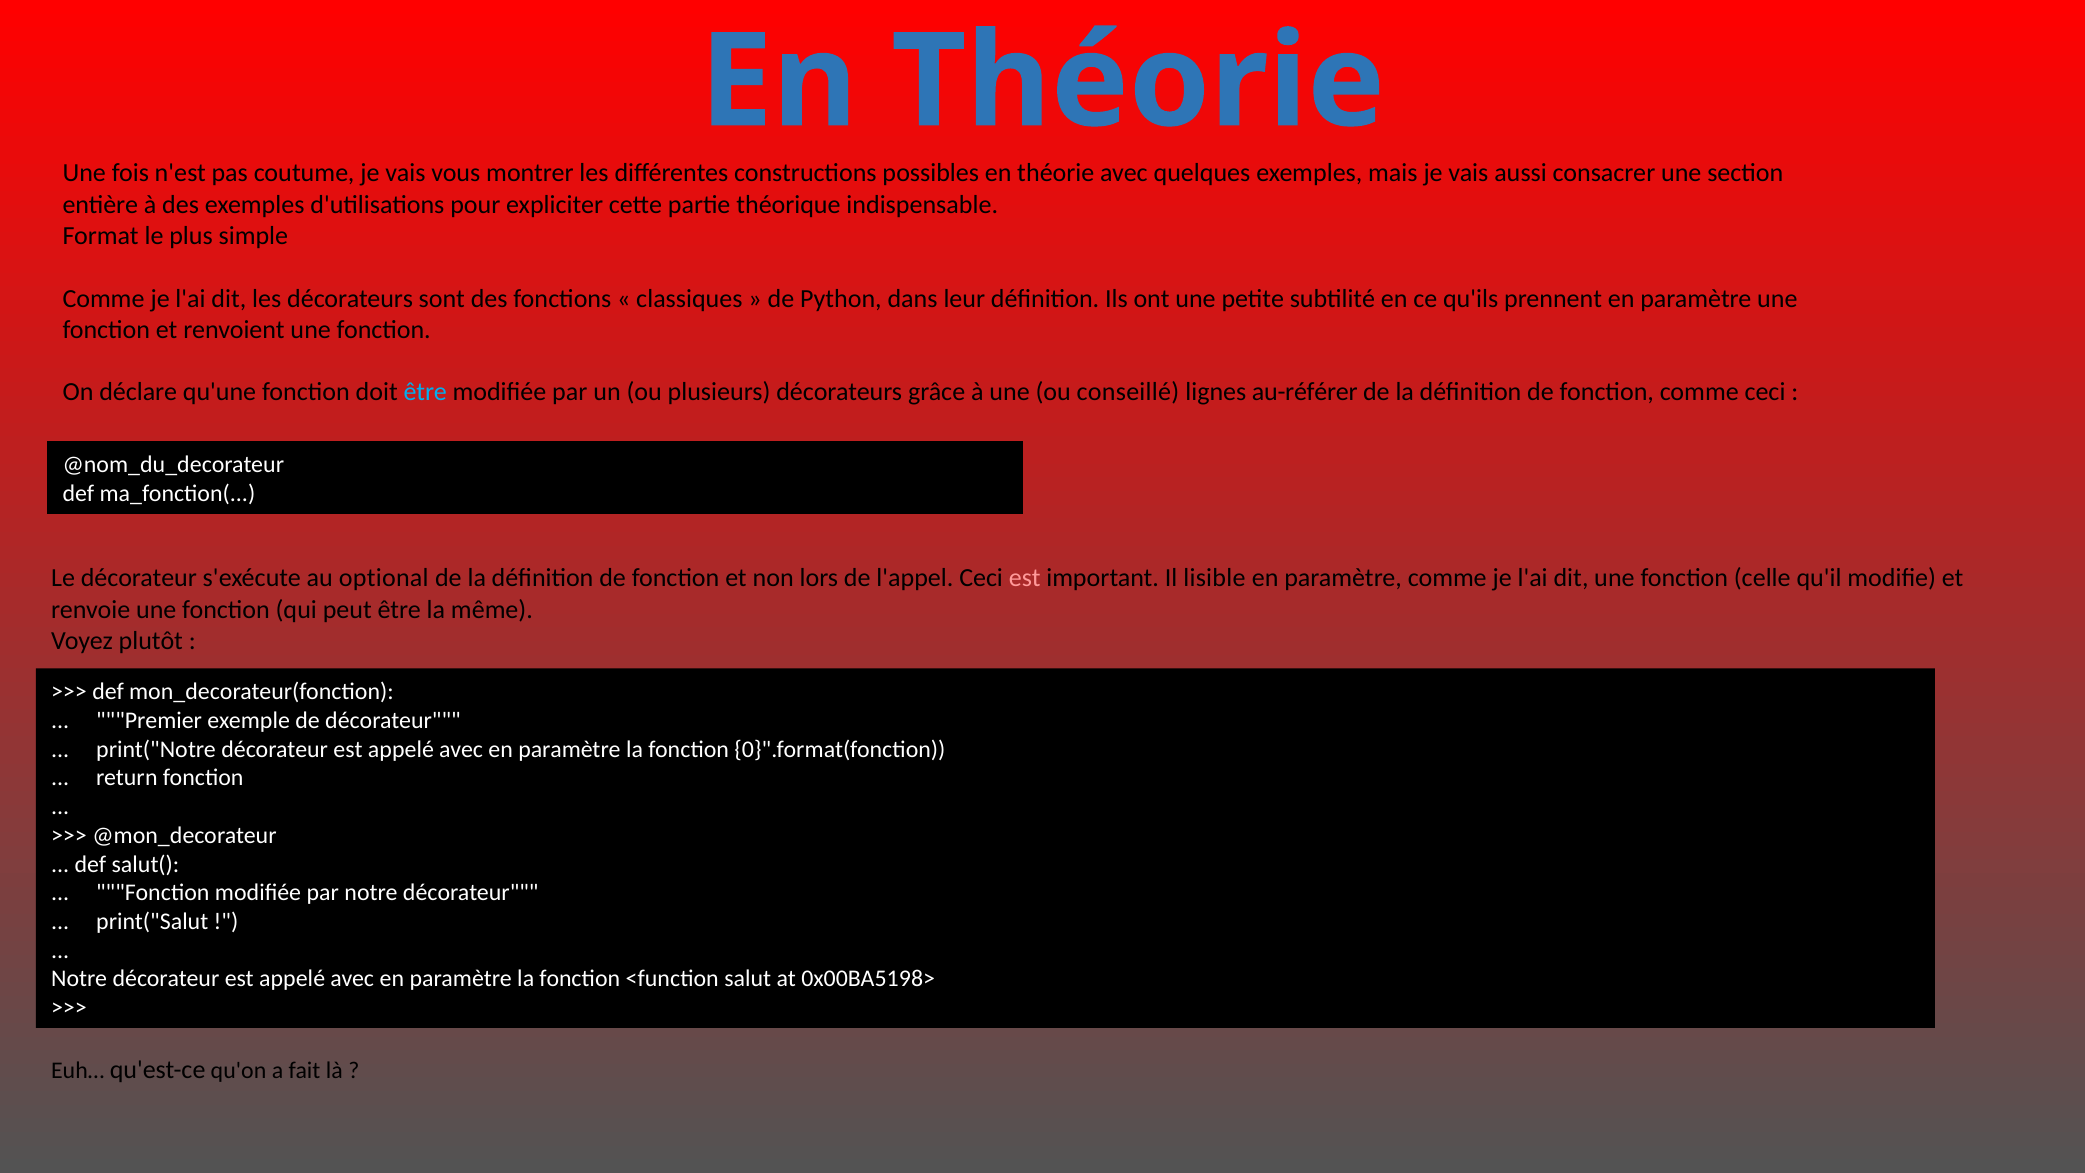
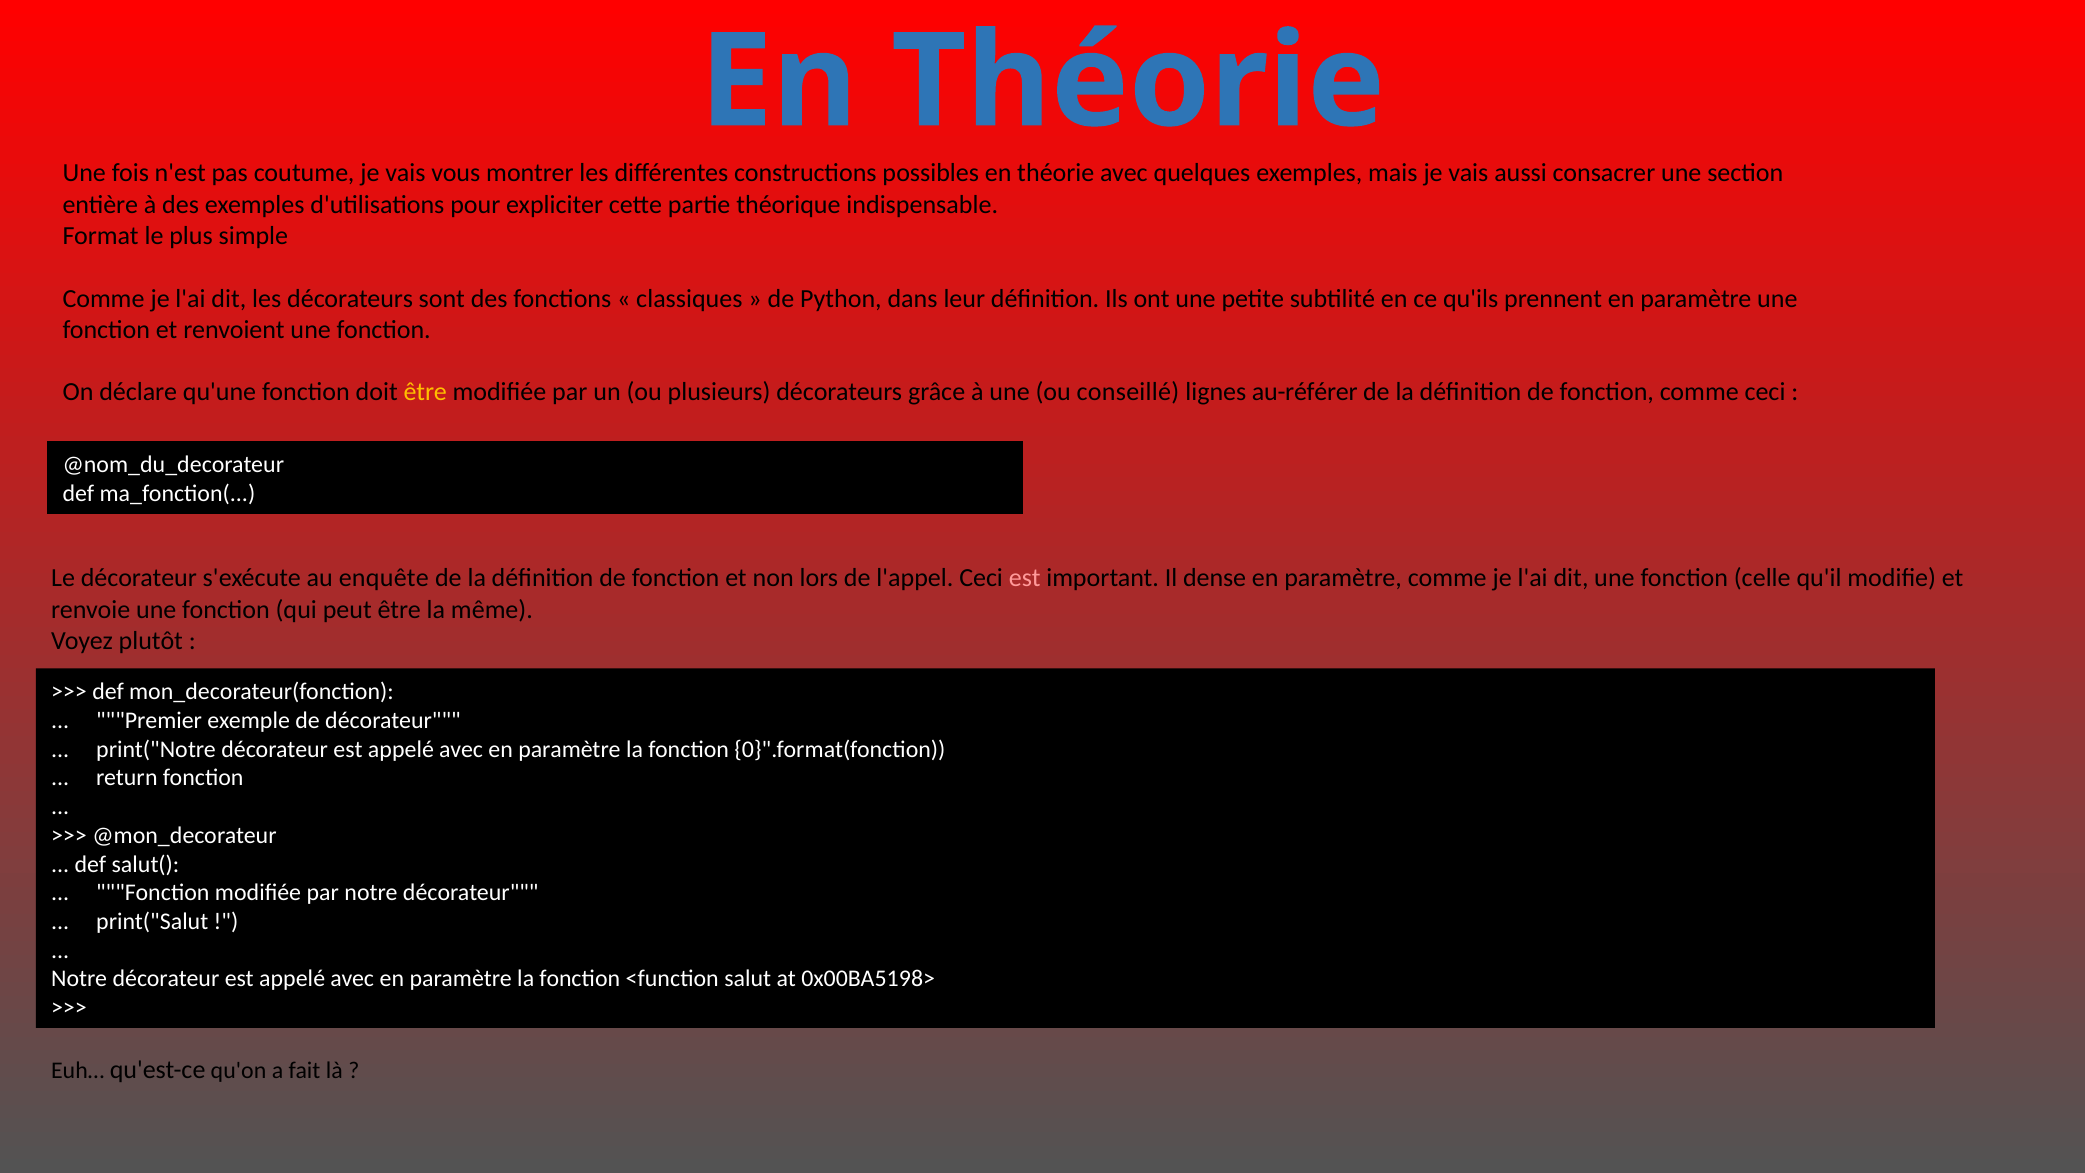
être at (425, 392) colour: light blue -> yellow
optional: optional -> enquête
lisible: lisible -> dense
